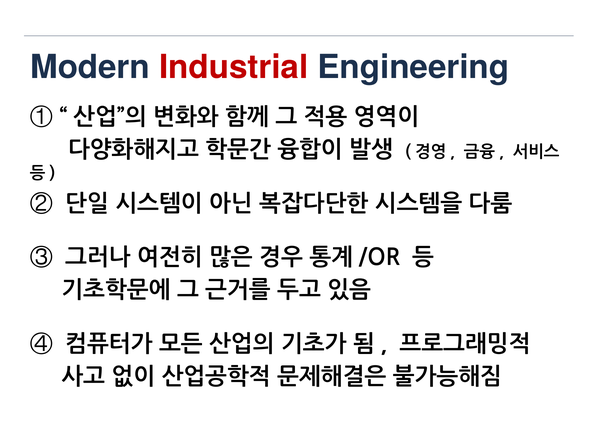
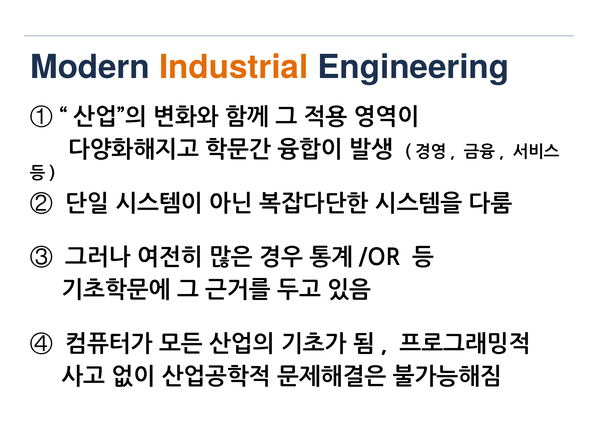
Industrial colour: red -> orange
